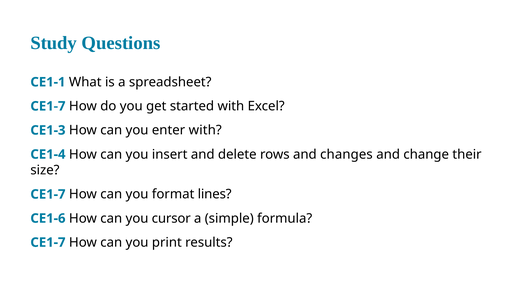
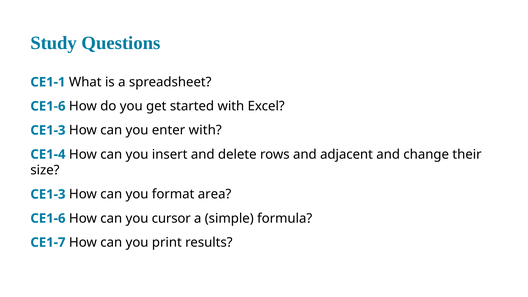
CE1-7 at (48, 106): CE1-7 -> CE1-6
changes: changes -> adjacent
CE1-7 at (48, 194): CE1-7 -> CE1-3
lines: lines -> area
